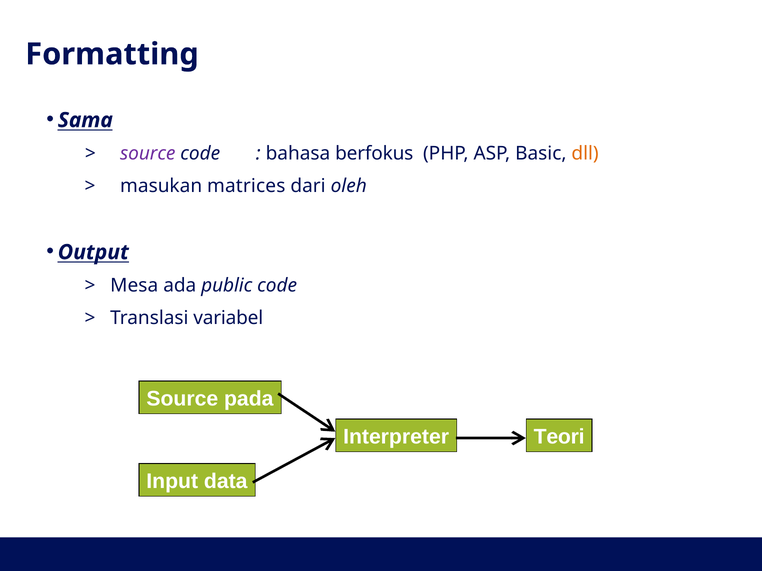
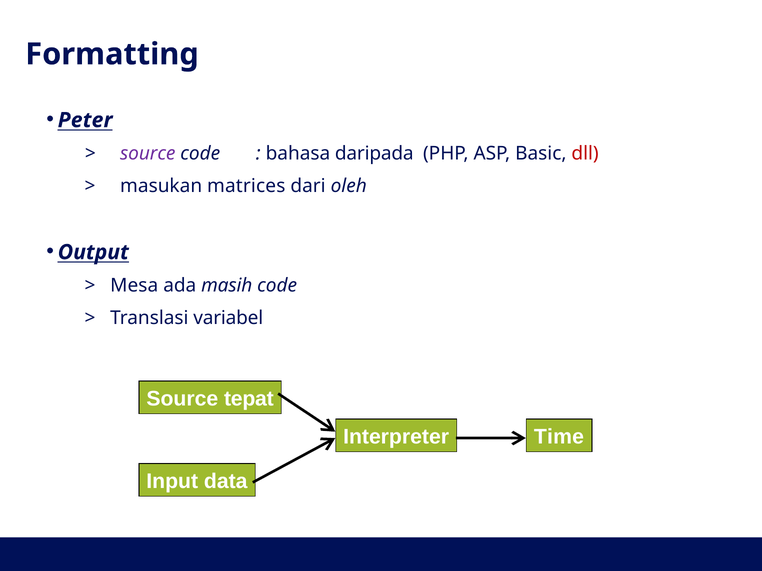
Sama: Sama -> Peter
berfokus: berfokus -> daripada
dll colour: orange -> red
public: public -> masih
pada: pada -> tepat
Teori: Teori -> Time
